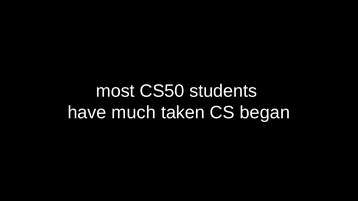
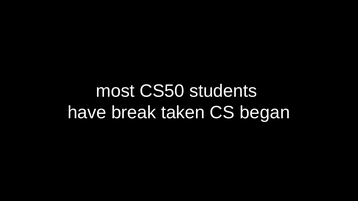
much: much -> break
